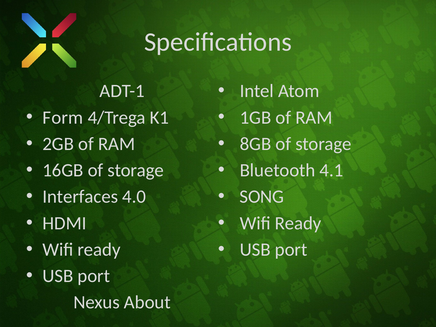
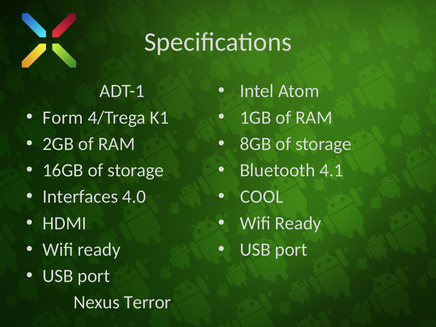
SONG: SONG -> COOL
About: About -> Terror
